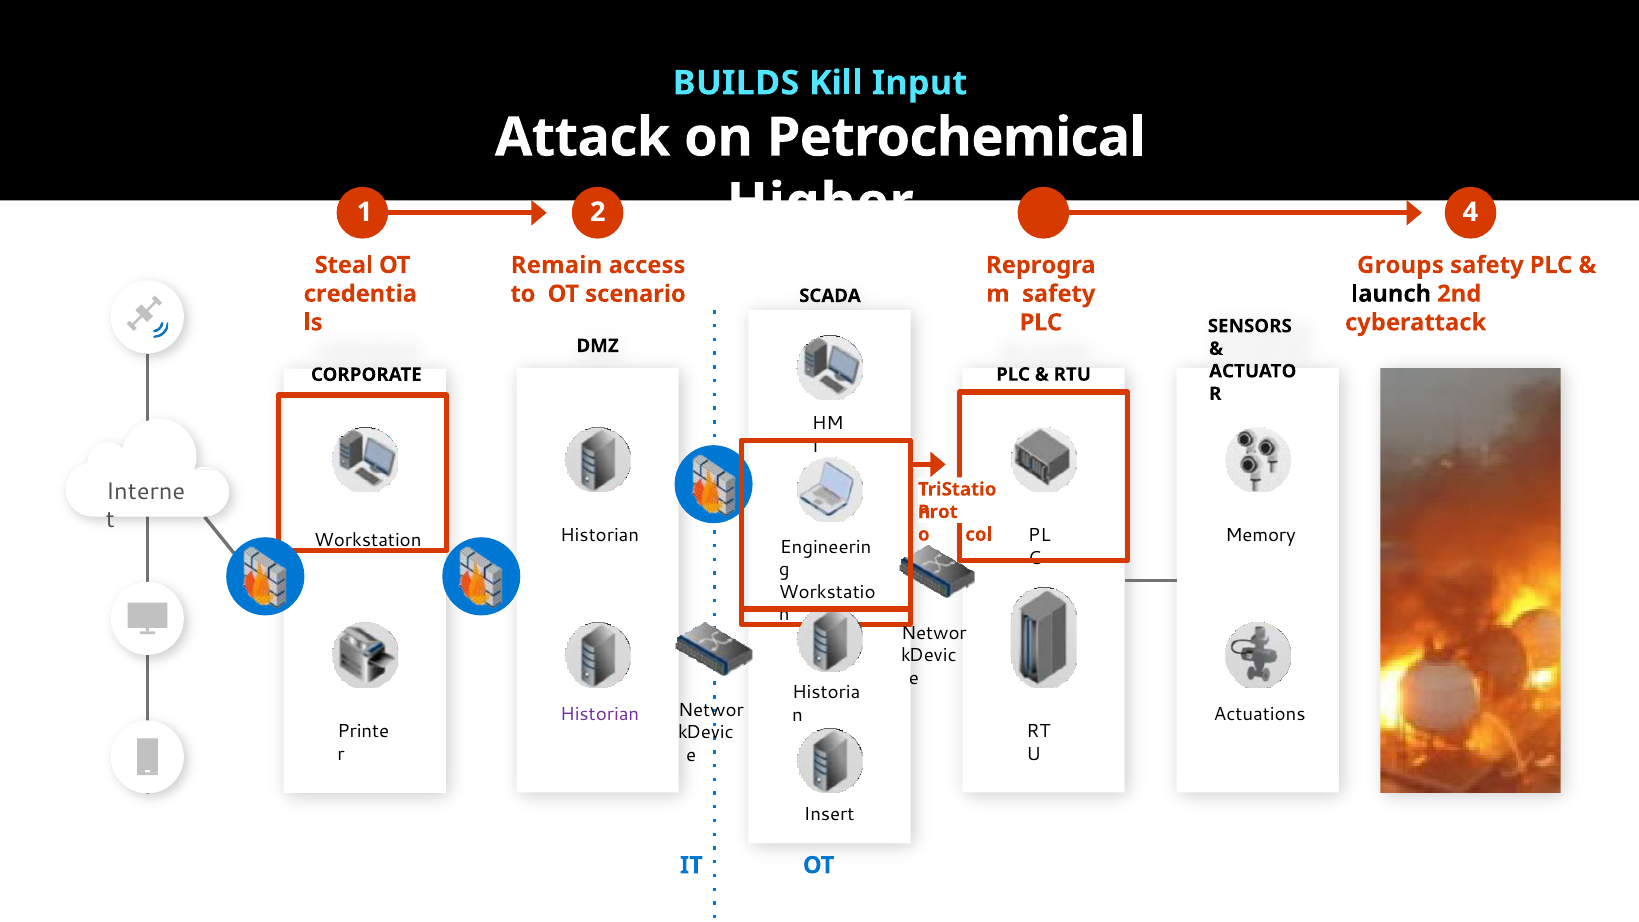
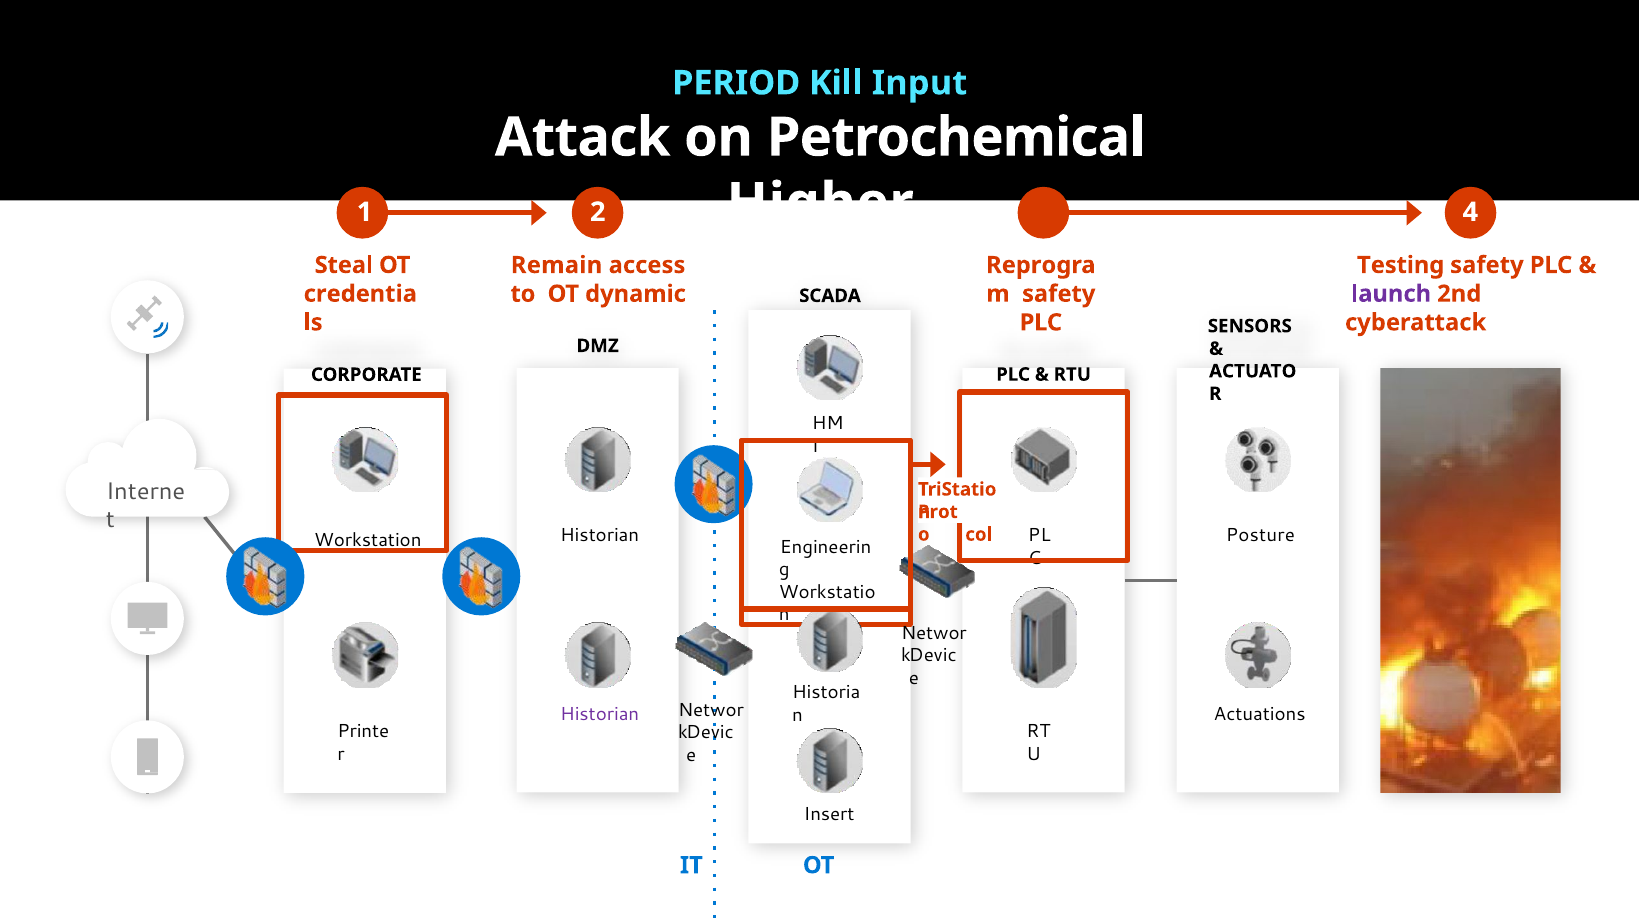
BUILDS: BUILDS -> PERIOD
Groups: Groups -> Testing
launch colour: black -> purple
scenario: scenario -> dynamic
Memory: Memory -> Posture
